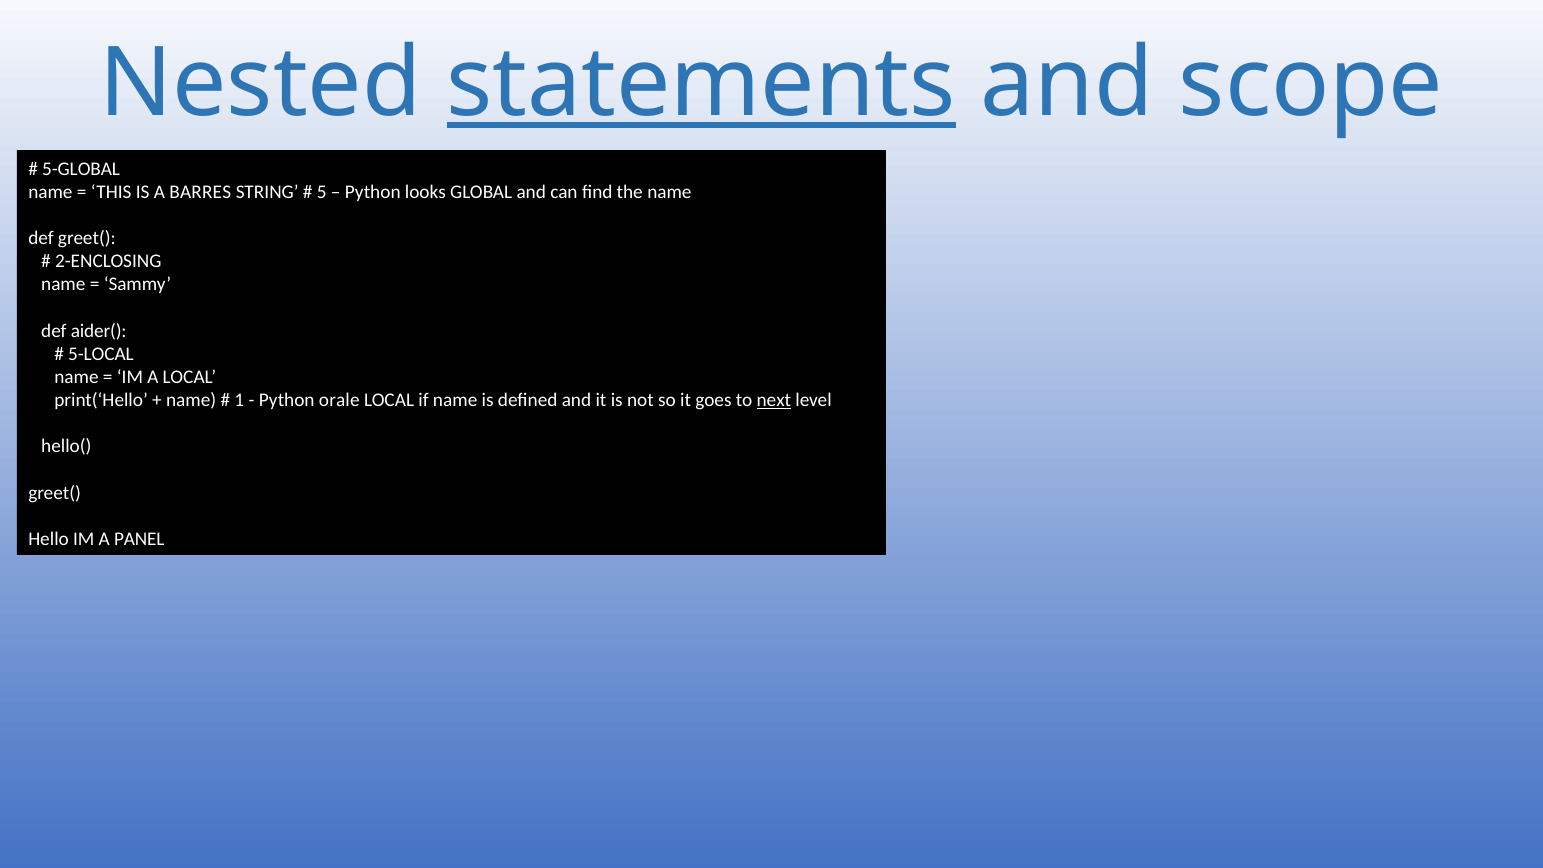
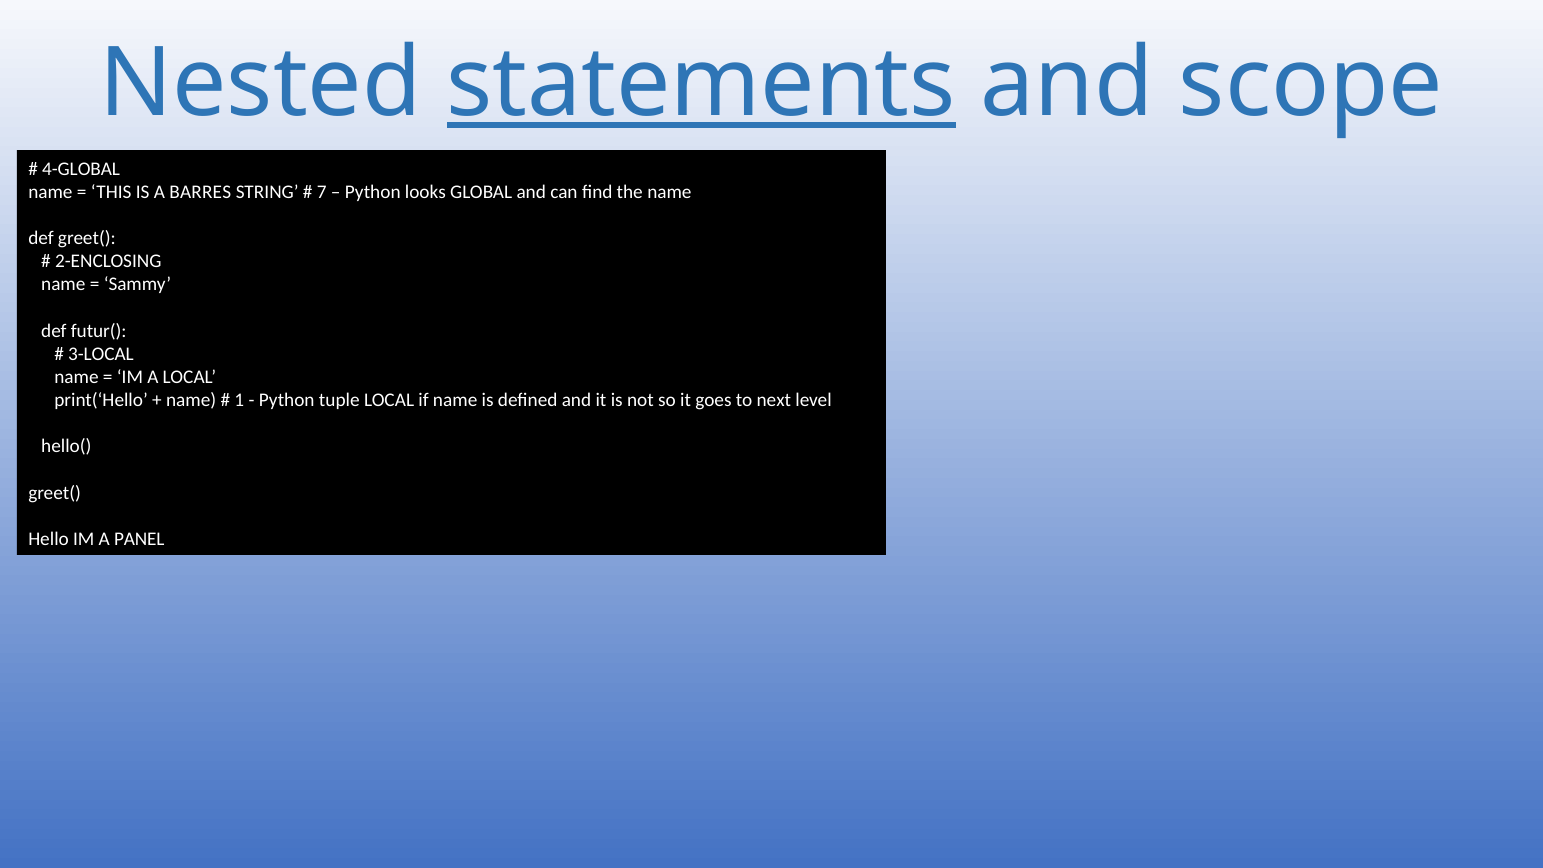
5-GLOBAL: 5-GLOBAL -> 4-GLOBAL
5: 5 -> 7
aider(: aider( -> futur(
5-LOCAL: 5-LOCAL -> 3-LOCAL
orale: orale -> tuple
next underline: present -> none
